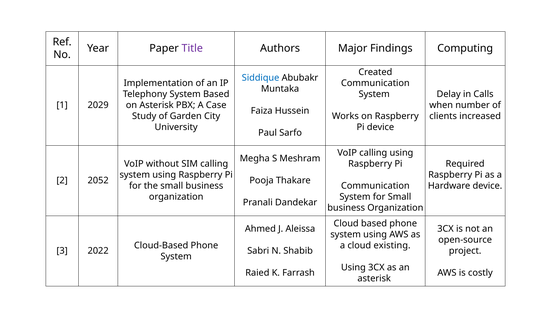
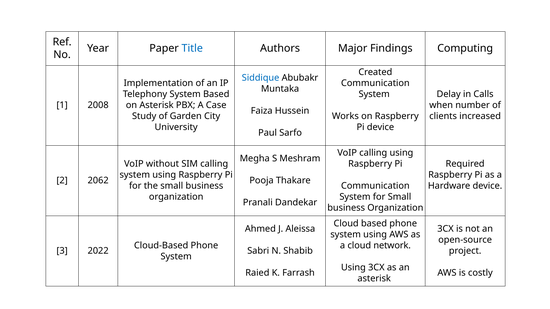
Title colour: purple -> blue
2029: 2029 -> 2008
2052: 2052 -> 2062
existing: existing -> network
